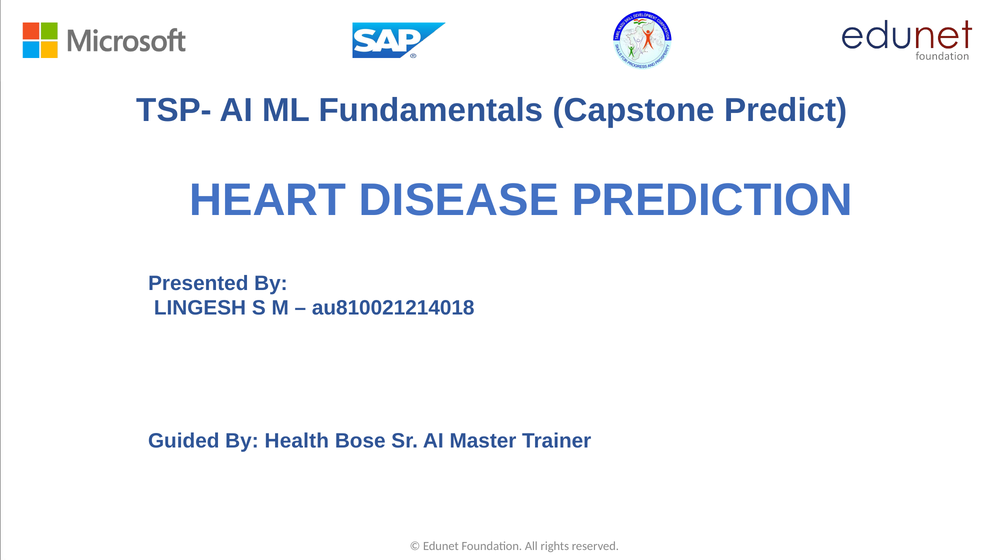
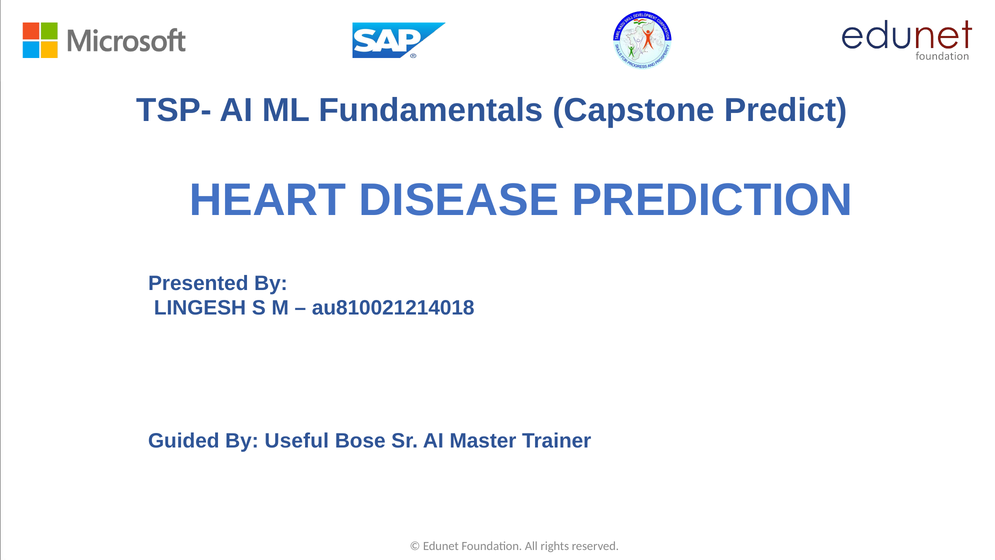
Health: Health -> Useful
